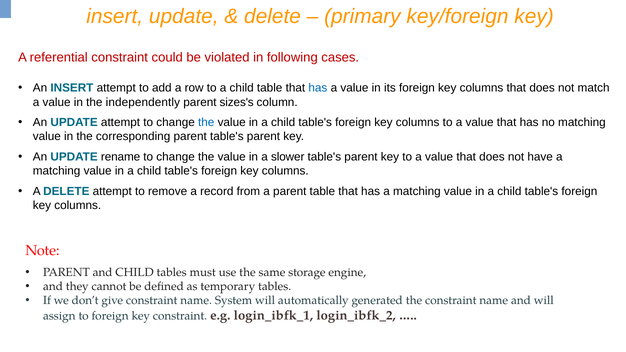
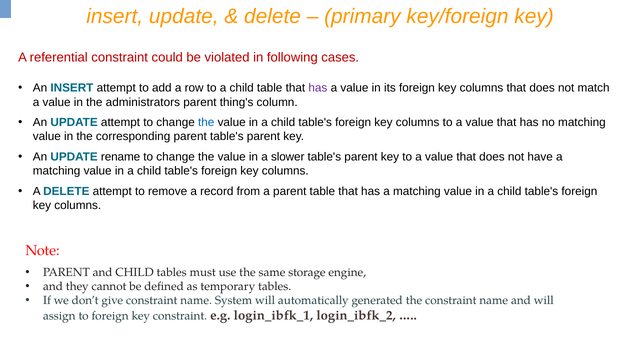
has at (318, 88) colour: blue -> purple
independently: independently -> administrators
sizes's: sizes's -> thing's
